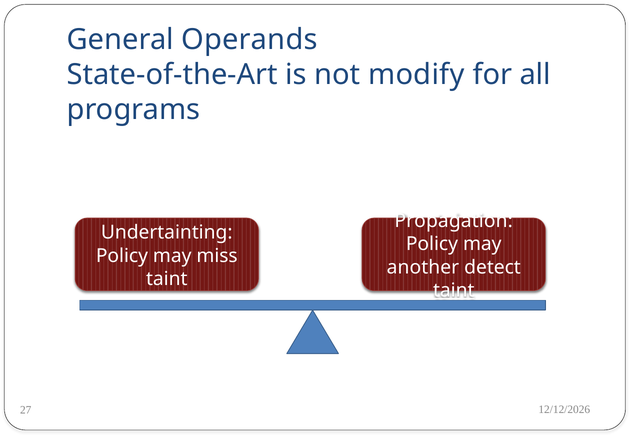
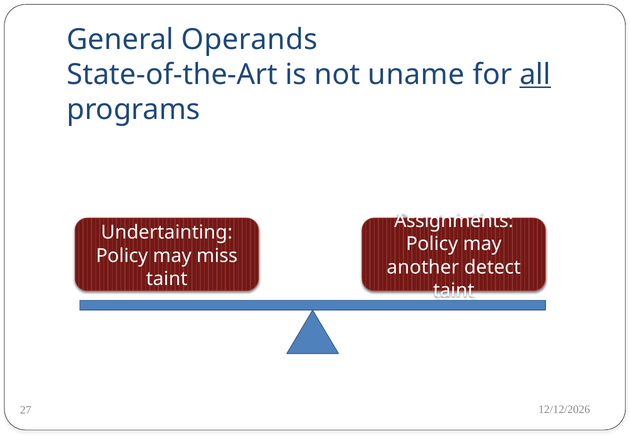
modify: modify -> uname
all underline: none -> present
Propagation: Propagation -> Assignments
